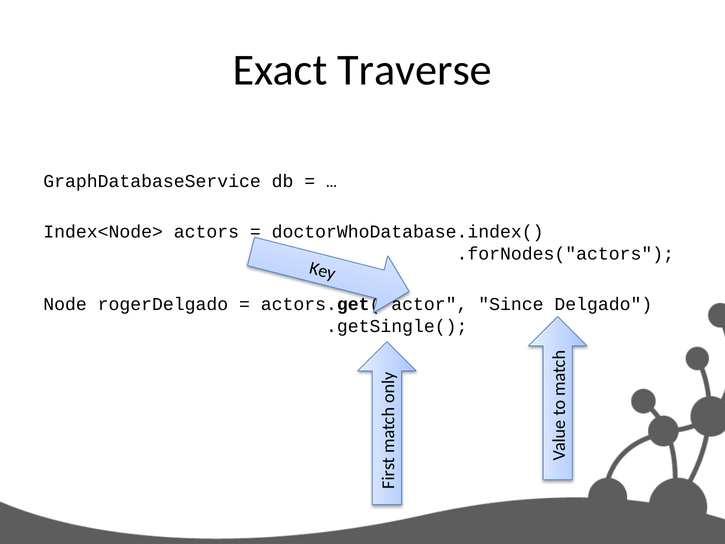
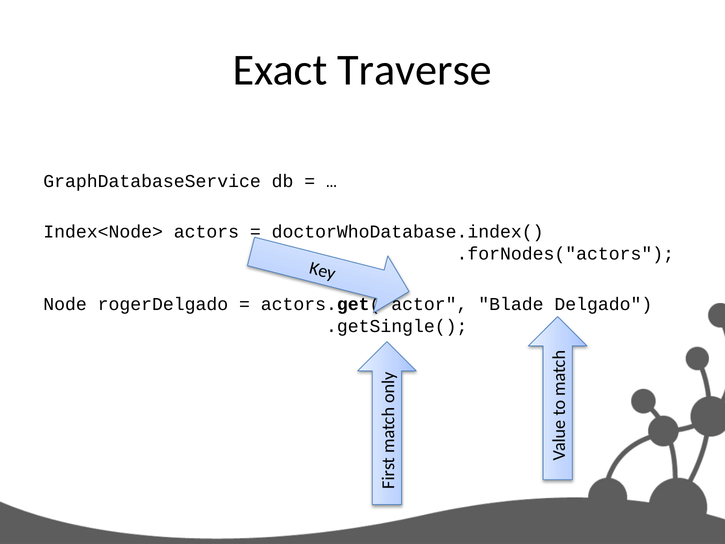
Since: Since -> Blade
